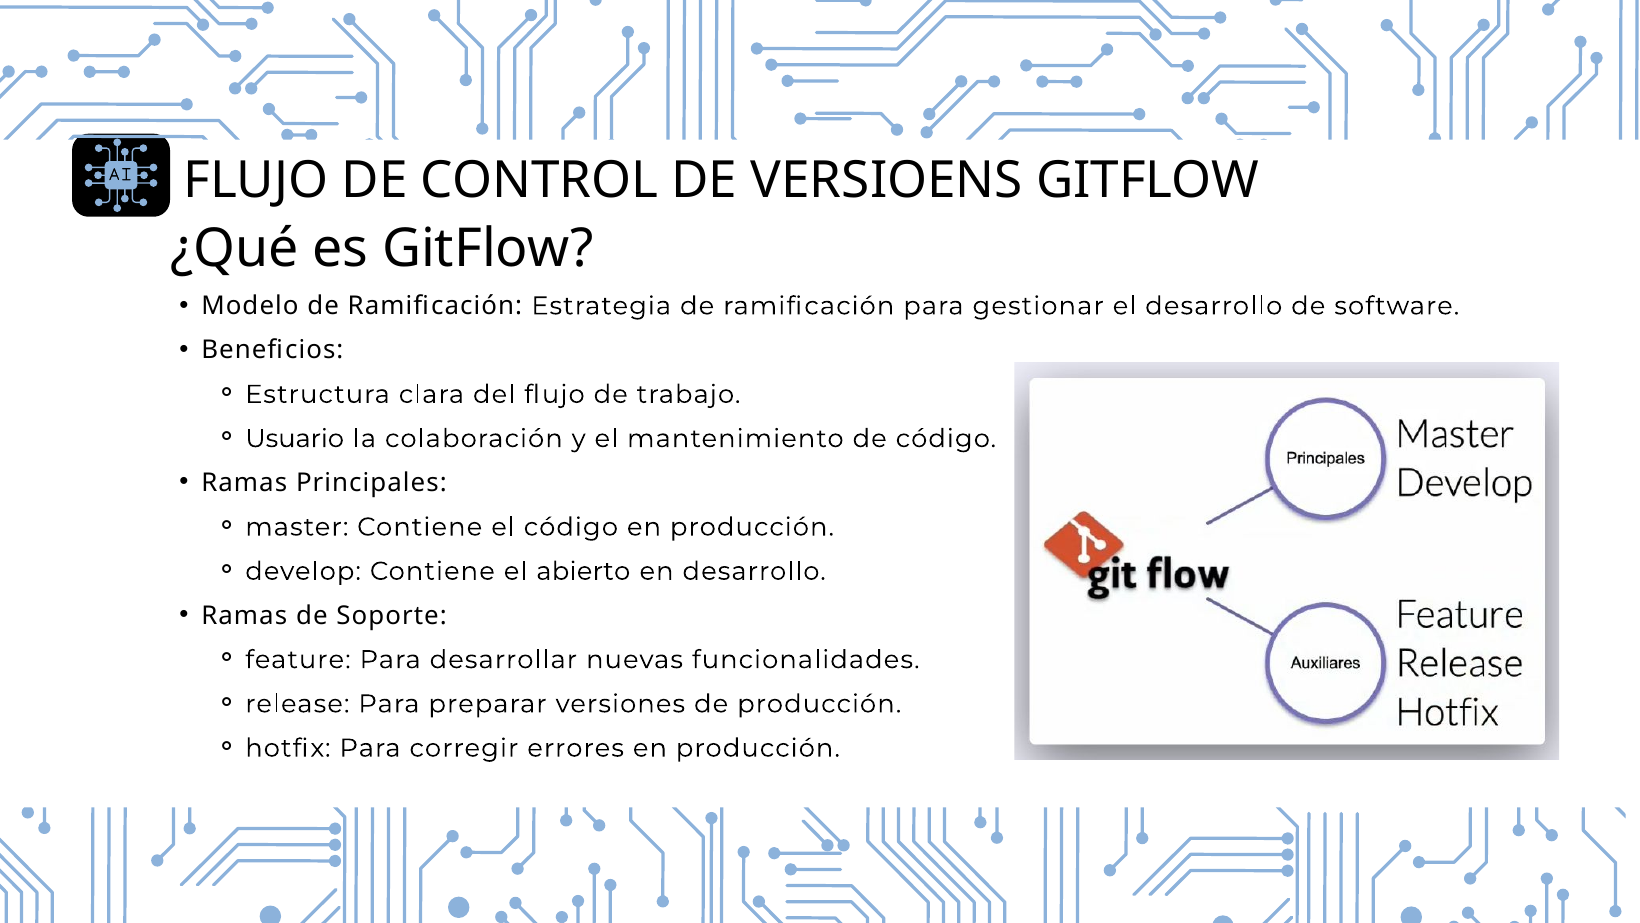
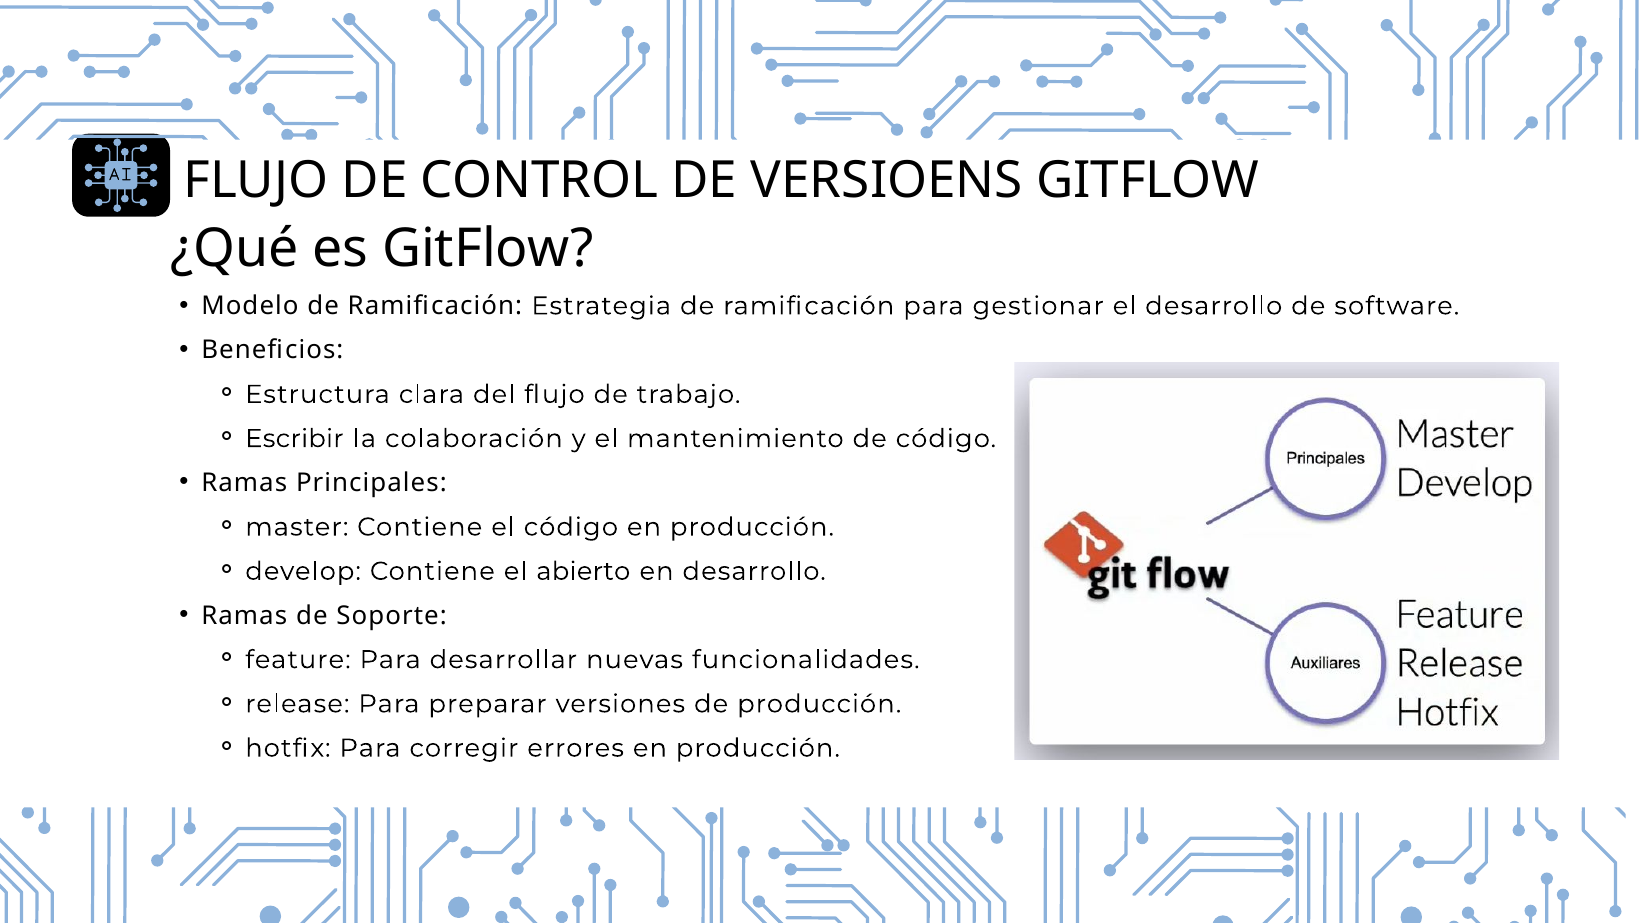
Usuario: Usuario -> Escribir
